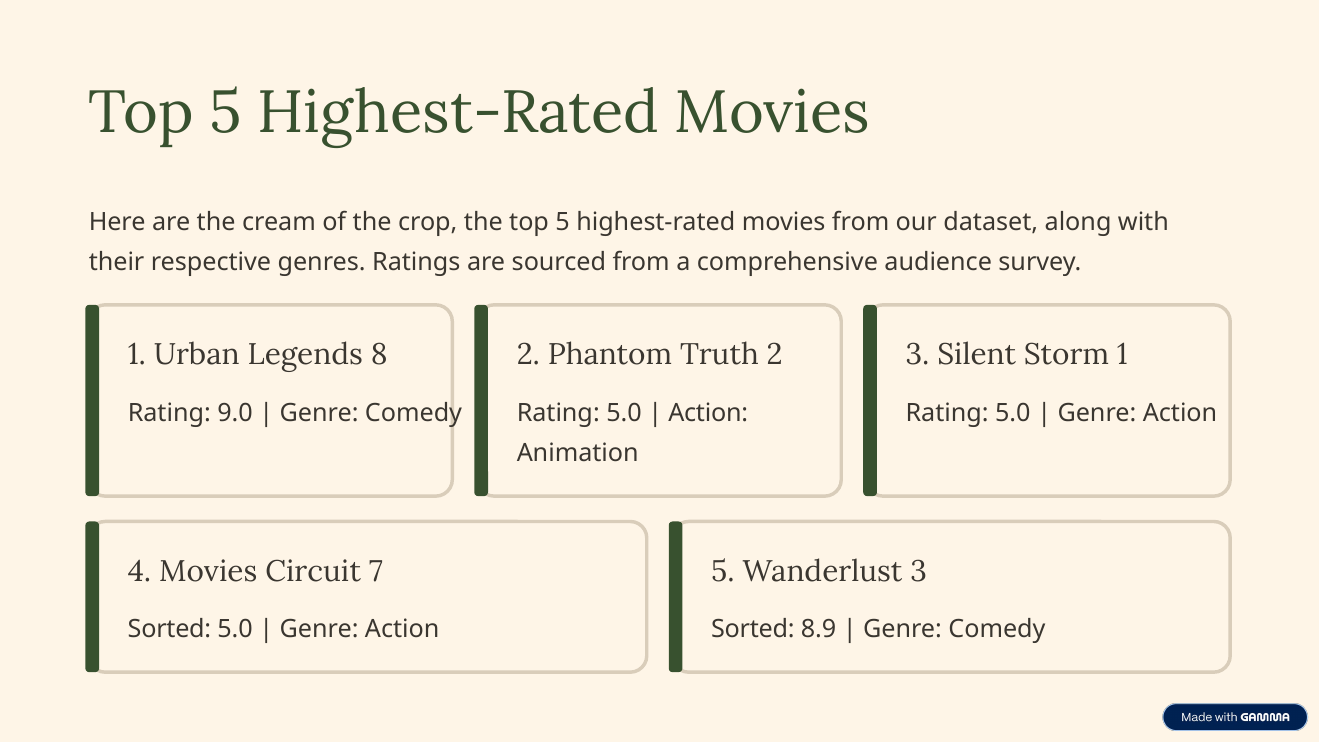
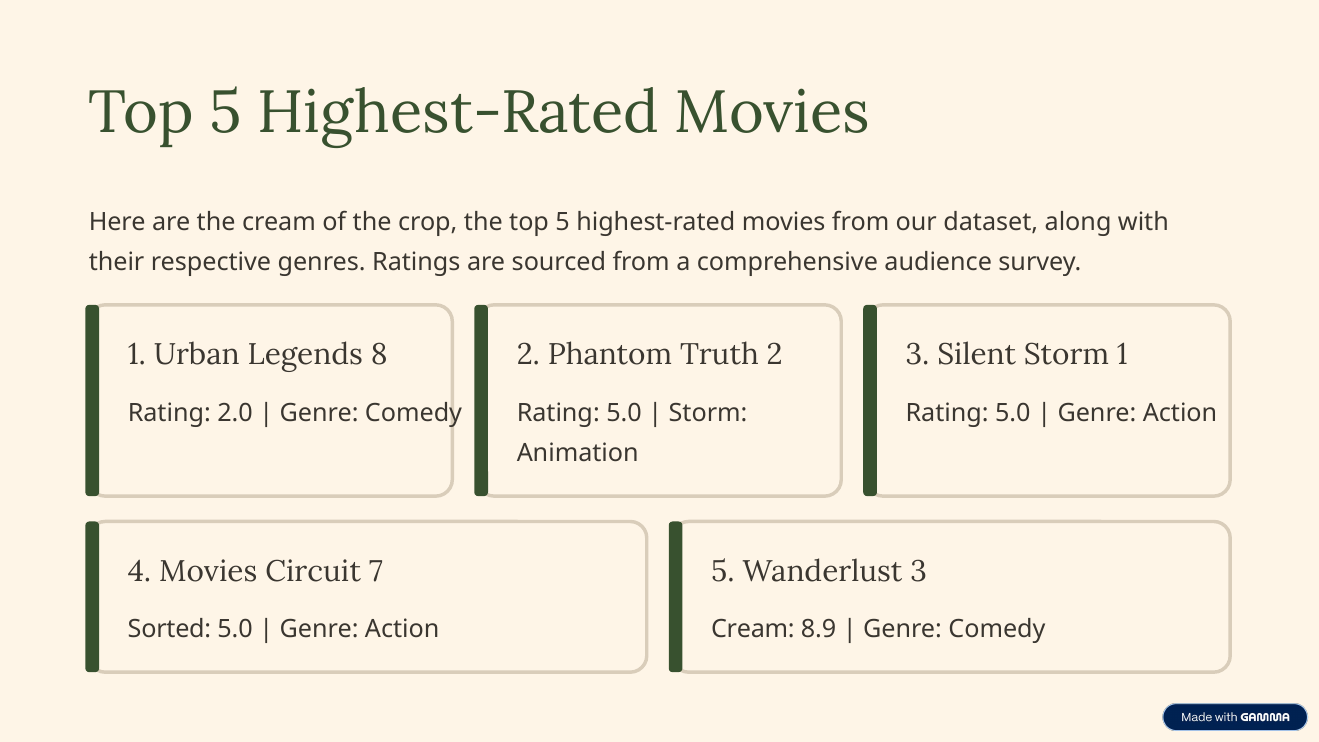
9.0: 9.0 -> 2.0
Action at (708, 413): Action -> Storm
Sorted at (753, 629): Sorted -> Cream
